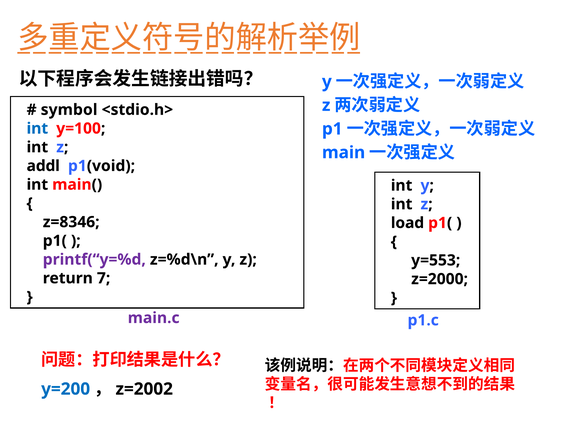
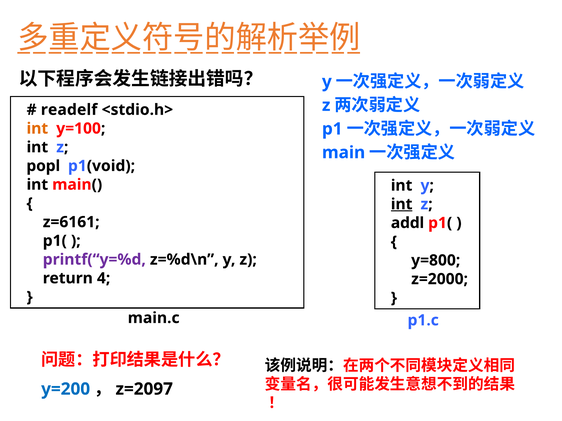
symbol: symbol -> readelf
int at (37, 129) colour: blue -> orange
addl: addl -> popl
int at (402, 204) underline: none -> present
z=8346: z=8346 -> z=6161
load: load -> addl
y=553: y=553 -> y=800
7: 7 -> 4
main.c colour: purple -> black
z=2002: z=2002 -> z=2097
